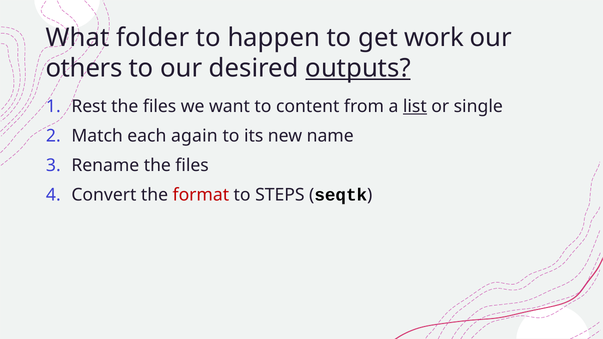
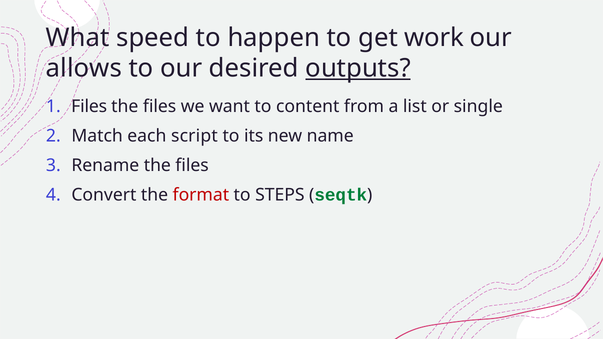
folder: folder -> speed
others: others -> allows
Rest at (89, 106): Rest -> Files
list underline: present -> none
again: again -> script
seqtk colour: black -> green
